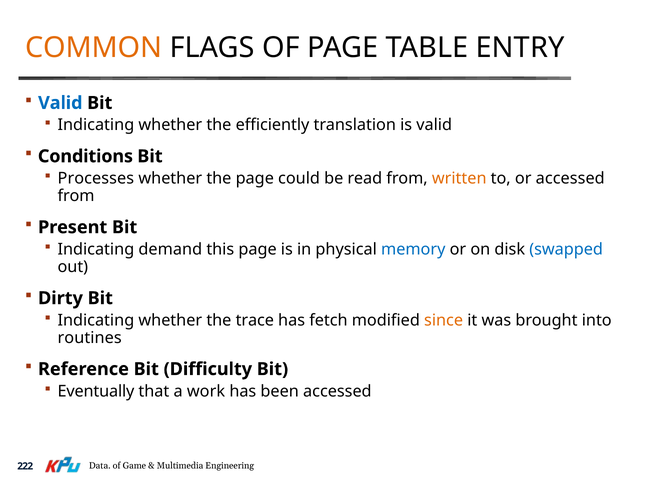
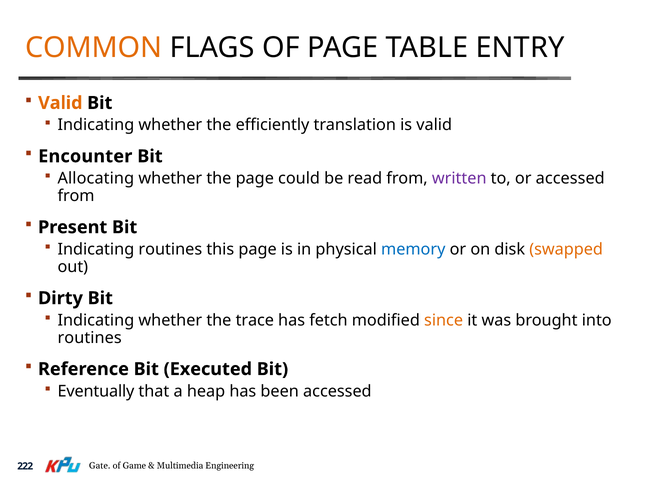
Valid at (60, 103) colour: blue -> orange
Conditions: Conditions -> Encounter
Processes: Processes -> Allocating
written colour: orange -> purple
Indicating demand: demand -> routines
swapped colour: blue -> orange
Difficulty: Difficulty -> Executed
work: work -> heap
Data: Data -> Gate
